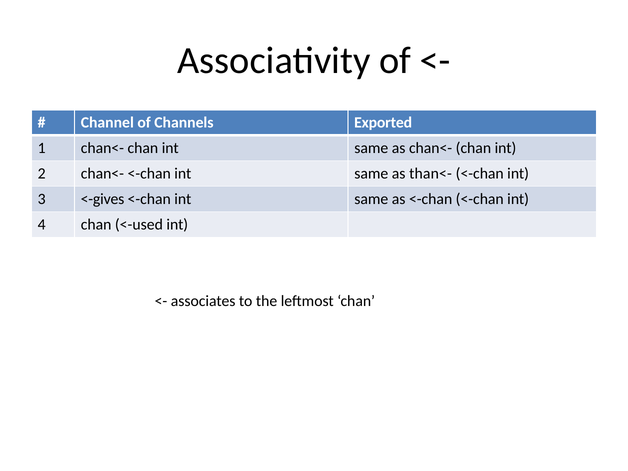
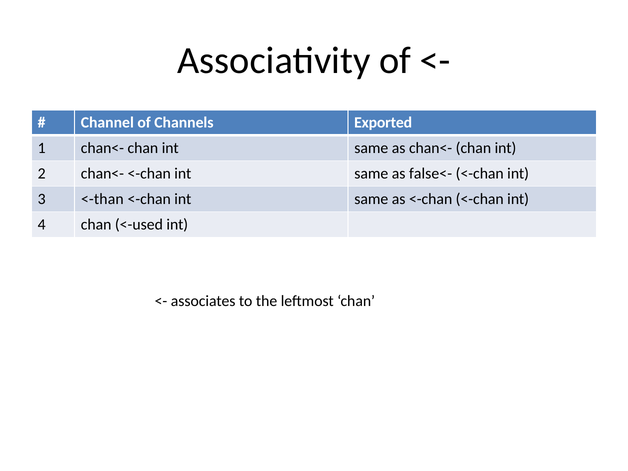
than<-: than<- -> false<-
<-gives: <-gives -> <-than
